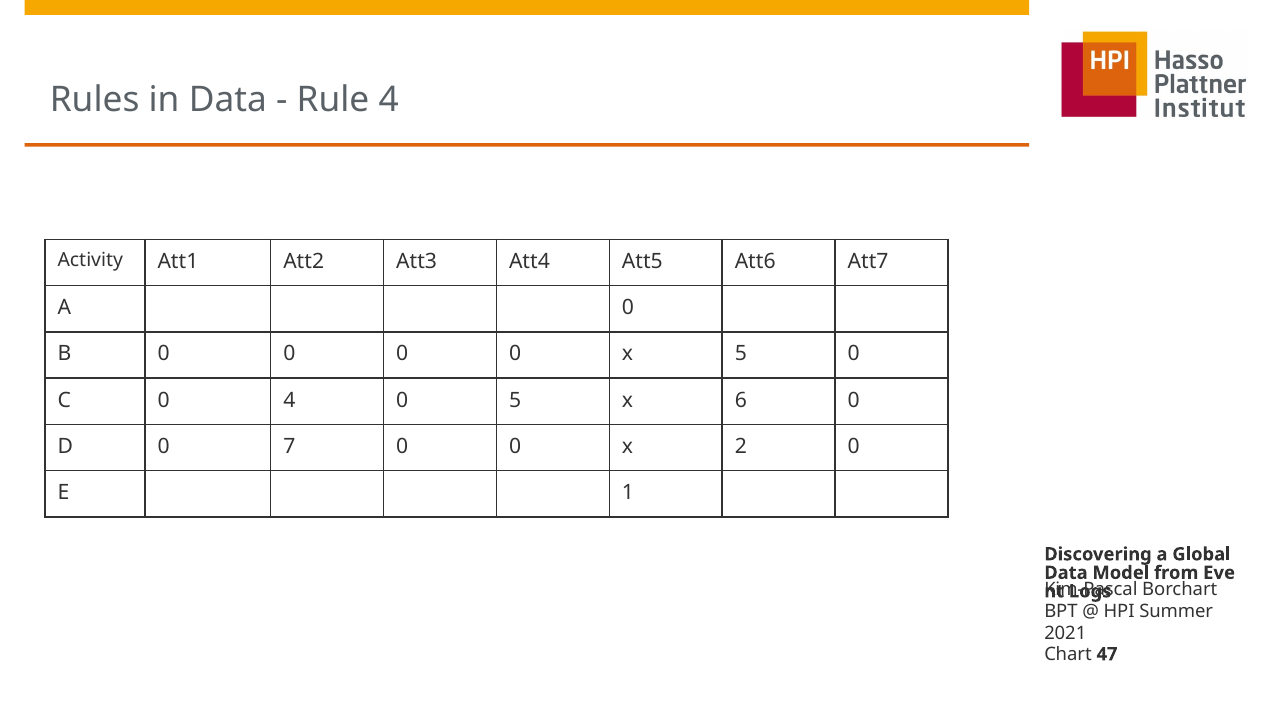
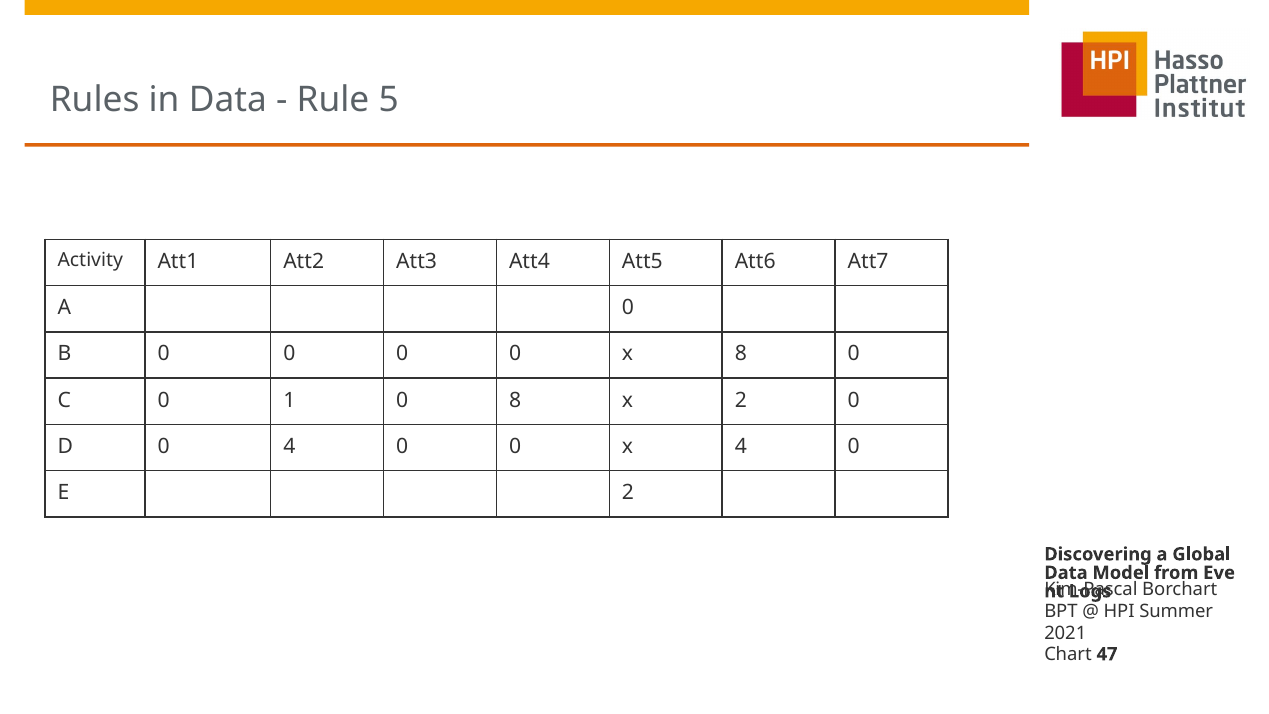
Rule 4: 4 -> 5
x 5: 5 -> 8
0 4: 4 -> 1
0 5: 5 -> 8
x 6: 6 -> 2
0 7: 7 -> 4
x 2: 2 -> 4
E 1: 1 -> 2
